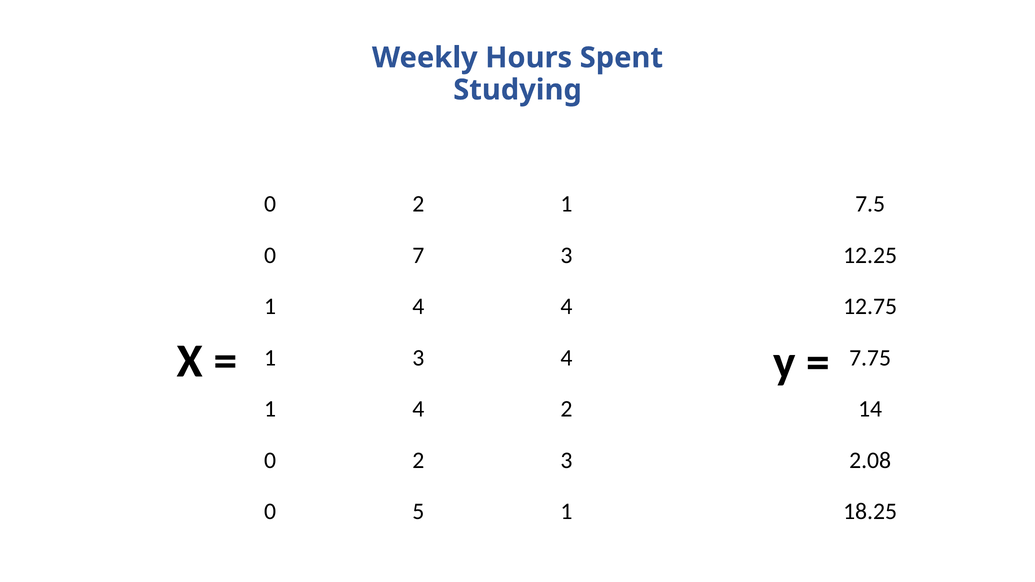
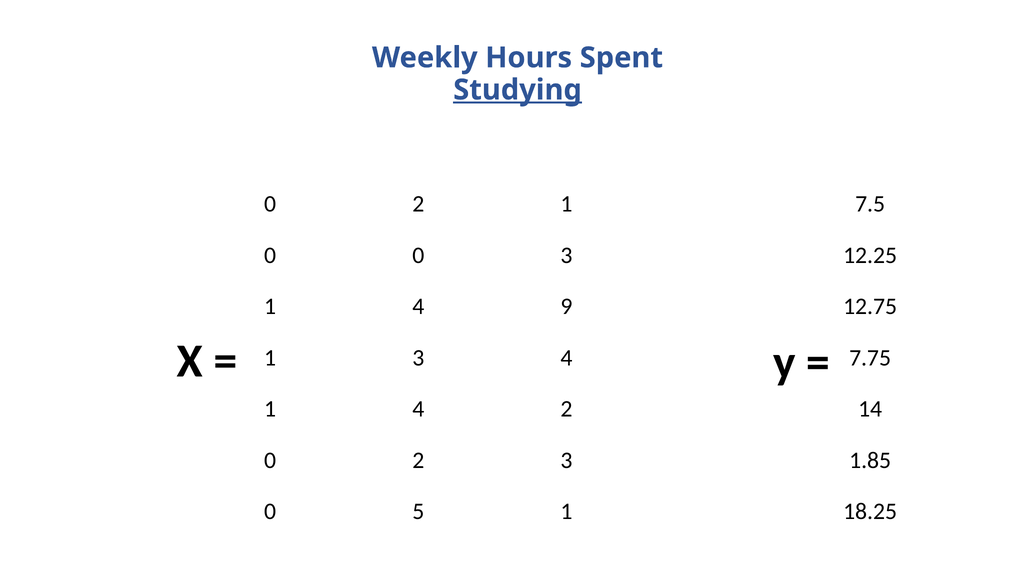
Studying at (518, 90) underline: none -> present
0 7: 7 -> 0
4 4: 4 -> 9
2.08: 2.08 -> 1.85
